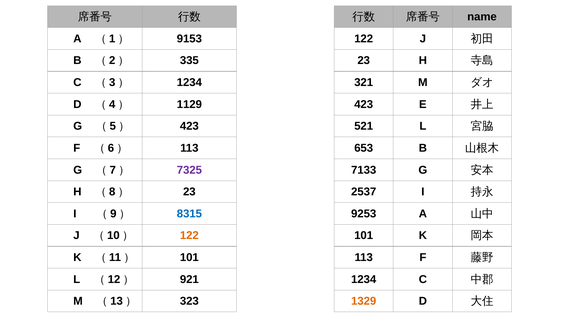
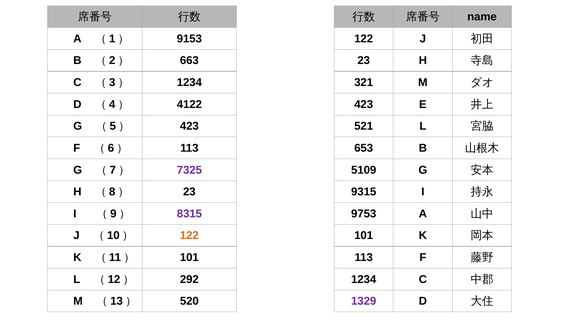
335: 335 -> 663
1129: 1129 -> 4122
7133: 7133 -> 5109
2537: 2537 -> 9315
8315 colour: blue -> purple
9253: 9253 -> 9753
921: 921 -> 292
323: 323 -> 520
1329 colour: orange -> purple
